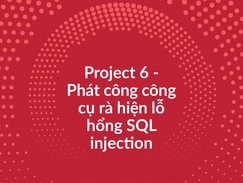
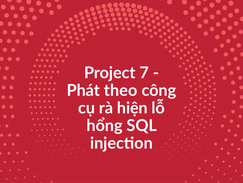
6: 6 -> 7
Phát công: công -> theo
